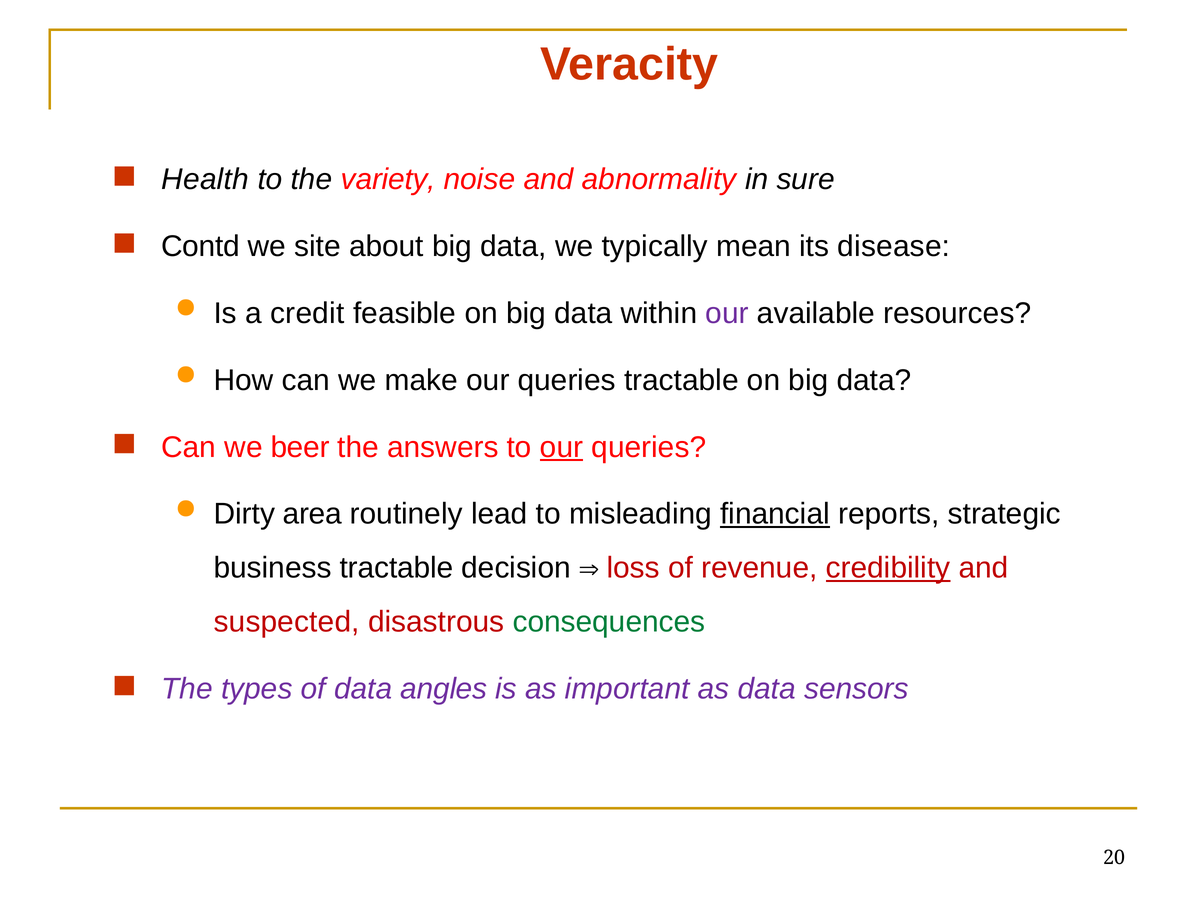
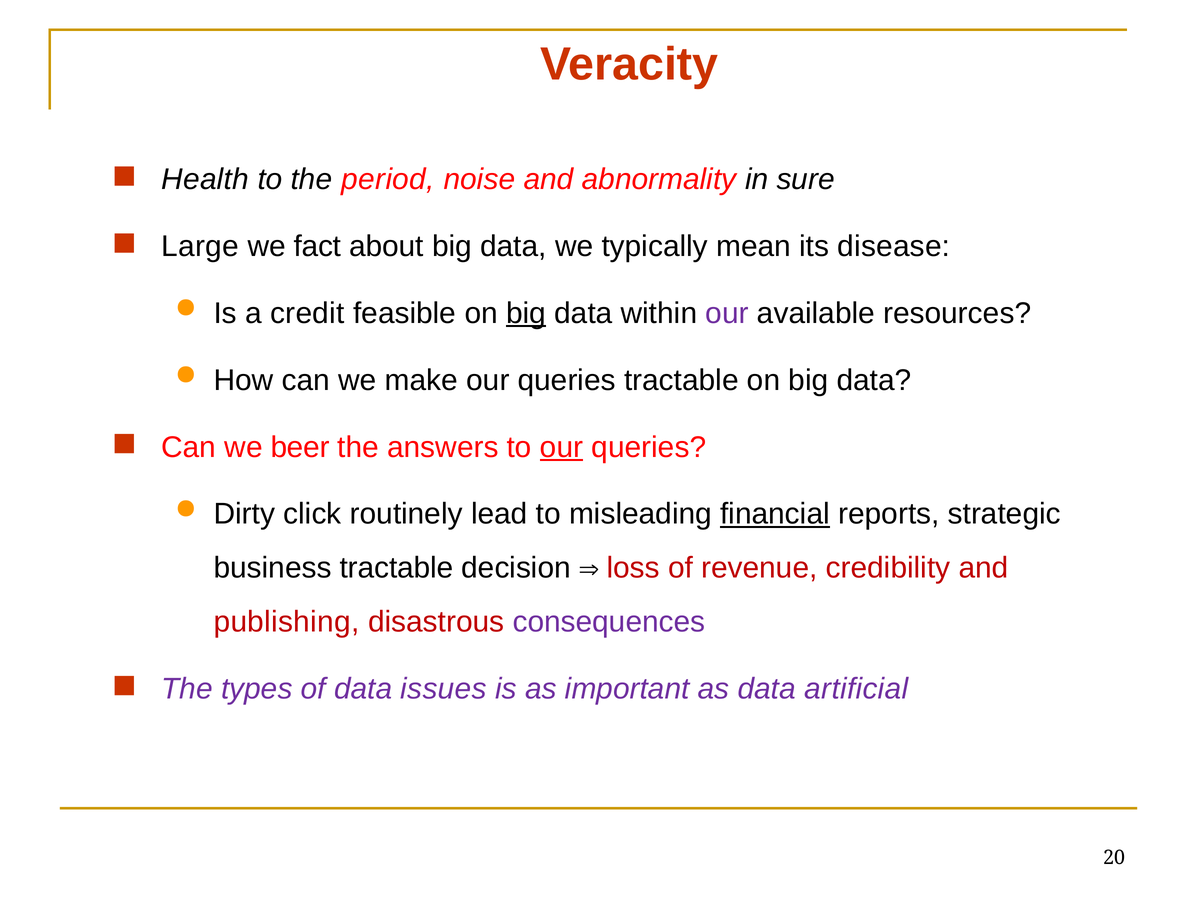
variety: variety -> period
Contd: Contd -> Large
site: site -> fact
big at (526, 313) underline: none -> present
area: area -> click
credibility underline: present -> none
suspected: suspected -> publishing
consequences colour: green -> purple
angles: angles -> issues
sensors: sensors -> artificial
